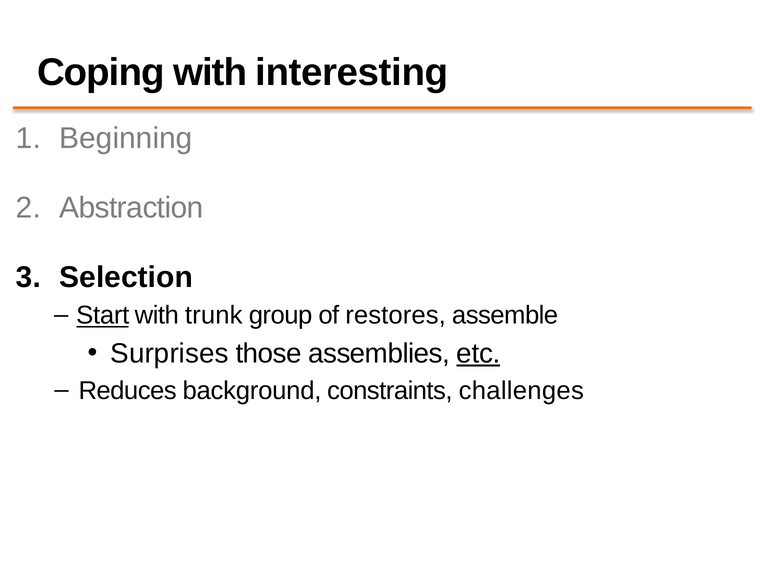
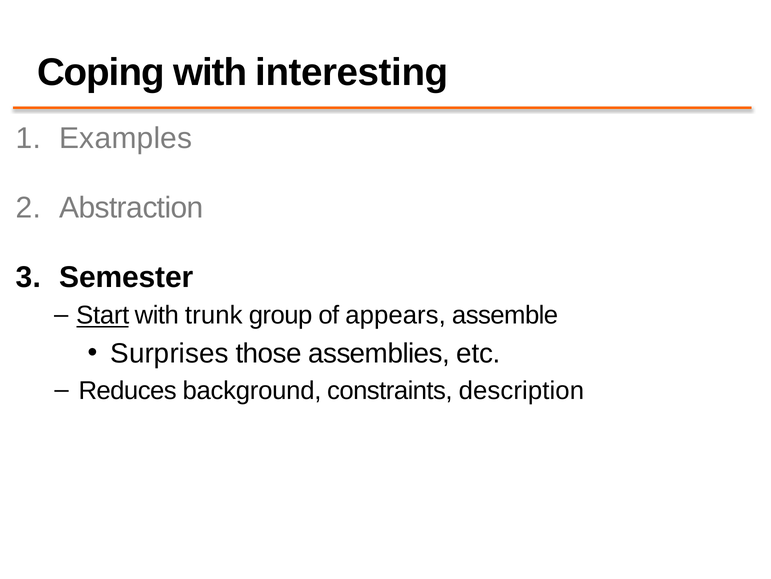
Beginning: Beginning -> Examples
Selection: Selection -> Semester
restores: restores -> appears
etc underline: present -> none
challenges: challenges -> description
